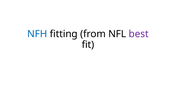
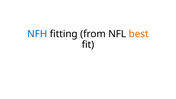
best colour: purple -> orange
